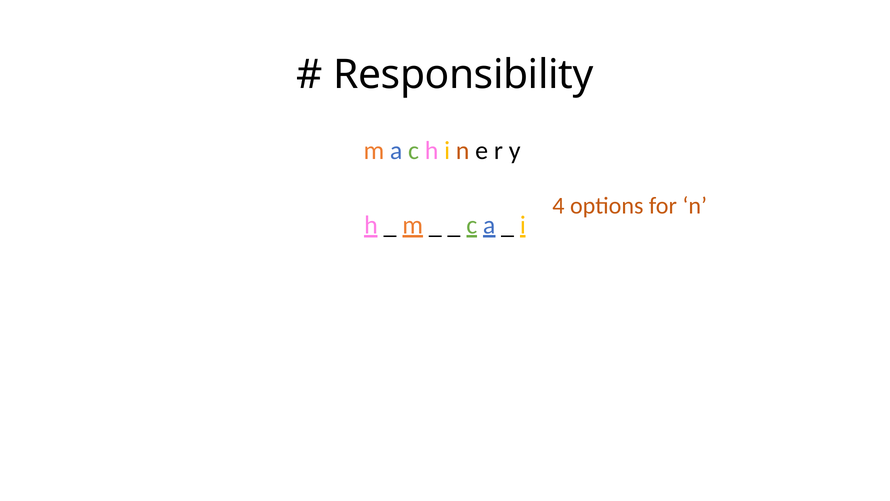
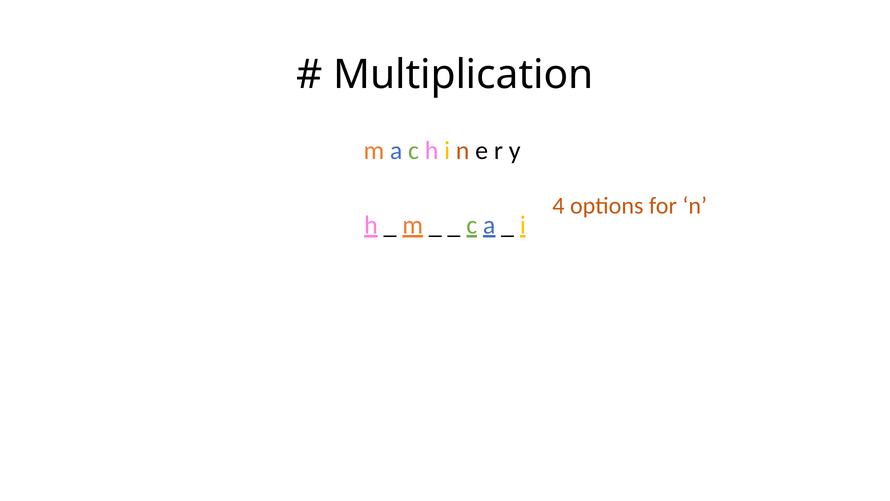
Responsibility: Responsibility -> Multiplication
